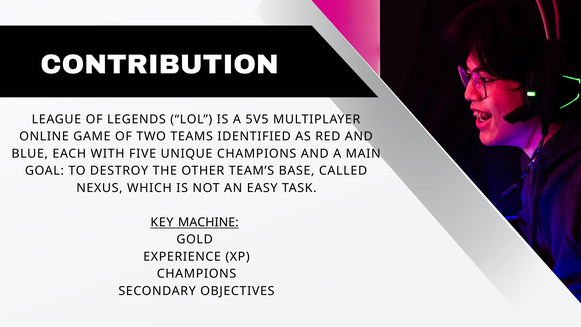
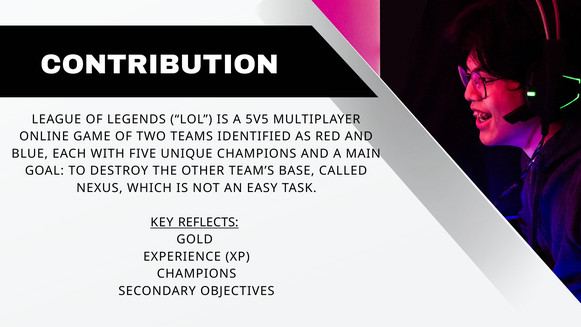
MACHINE: MACHINE -> REFLECTS
